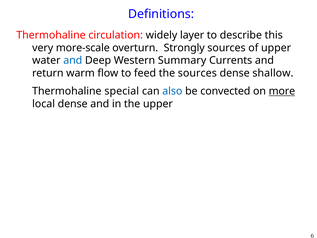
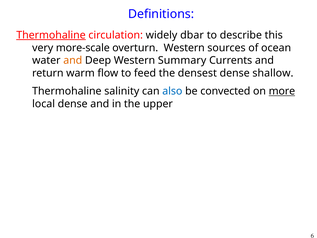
Thermohaline at (51, 35) underline: none -> present
layer: layer -> dbar
overturn Strongly: Strongly -> Western
of upper: upper -> ocean
and at (73, 60) colour: blue -> orange
the sources: sources -> densest
special: special -> salinity
